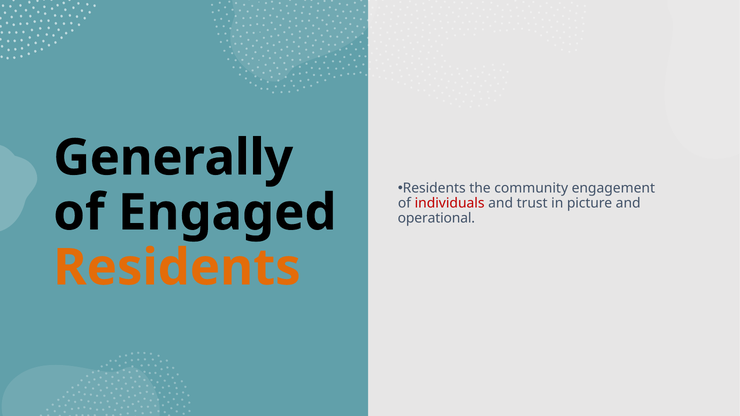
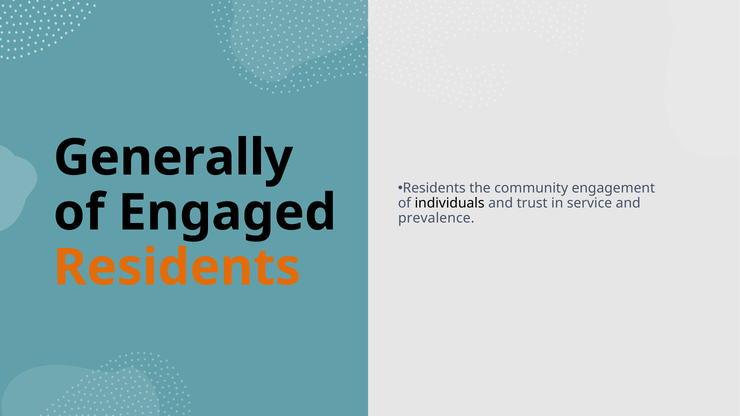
individuals colour: red -> black
picture: picture -> service
operational: operational -> prevalence
